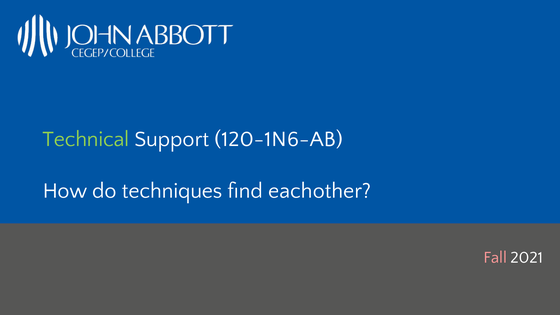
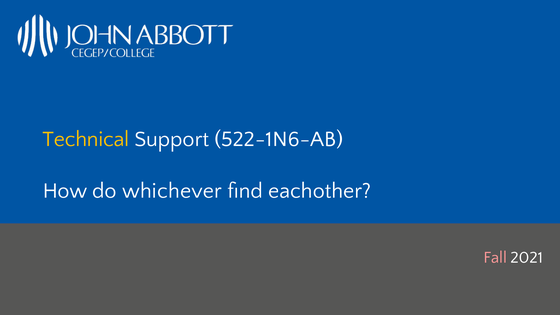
Technical colour: light green -> yellow
120-1N6-AB: 120-1N6-AB -> 522-1N6-AB
techniques: techniques -> whichever
